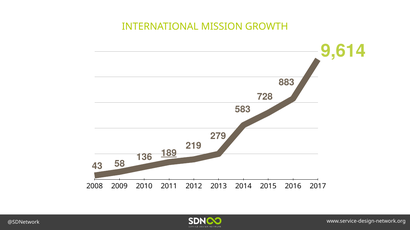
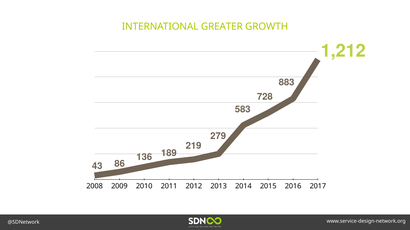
MISSION: MISSION -> GREATER
9,614: 9,614 -> 1,212
189 underline: present -> none
58: 58 -> 86
